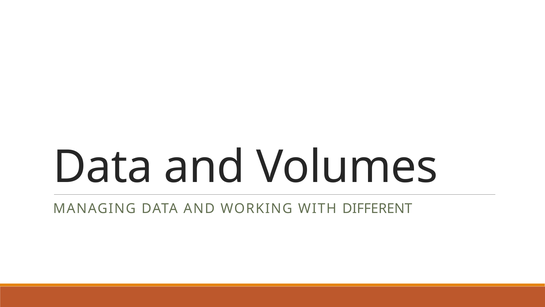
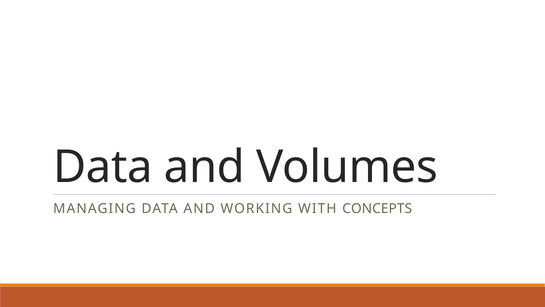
DIFFERENT: DIFFERENT -> CONCEPTS
